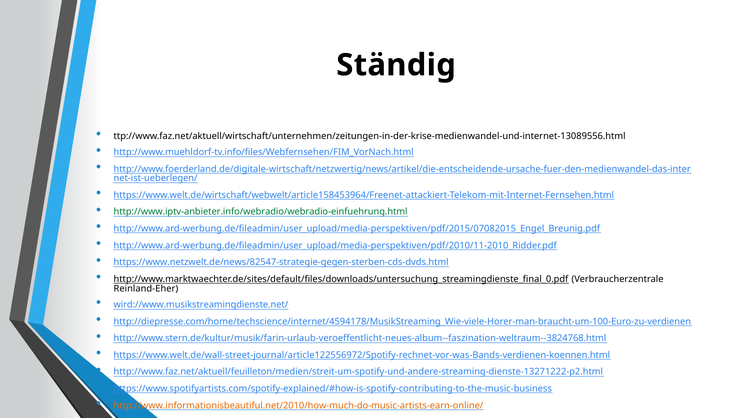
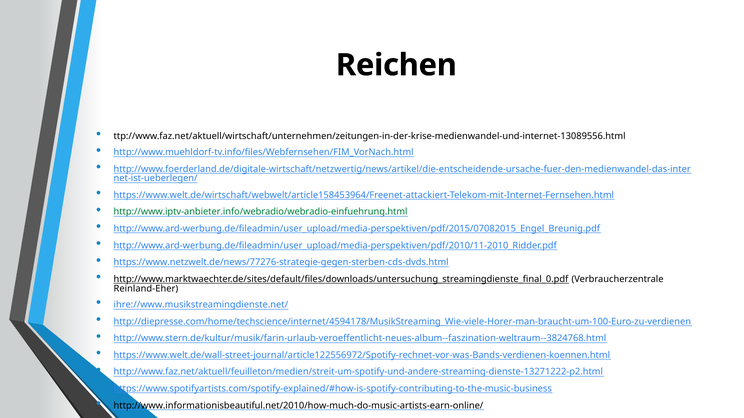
Ständig: Ständig -> Reichen
https://www.netzwelt.de/news/82547-strategie-gegen-sterben-cds-dvds.html: https://www.netzwelt.de/news/82547-strategie-gegen-sterben-cds-dvds.html -> https://www.netzwelt.de/news/77276-strategie-gegen-sterben-cds-dvds.html
wird://www.musikstreamingdienste.net/: wird://www.musikstreamingdienste.net/ -> ihre://www.musikstreamingdienste.net/
http://www.informationisbeautiful.net/2010/how-much-do-music-artists-earn-online/ colour: orange -> black
